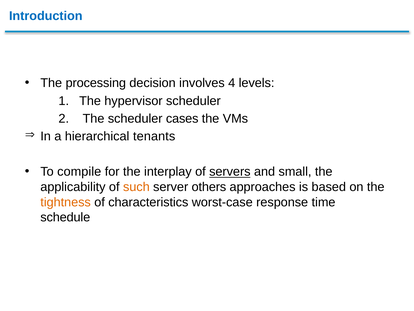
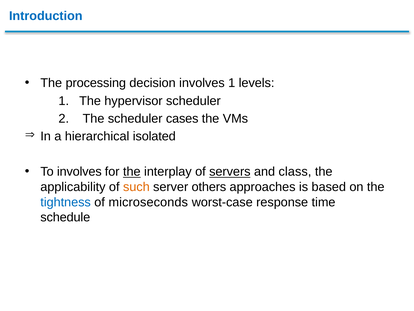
involves 4: 4 -> 1
tenants: tenants -> isolated
To compile: compile -> involves
the at (132, 171) underline: none -> present
small: small -> class
tightness colour: orange -> blue
characteristics: characteristics -> microseconds
